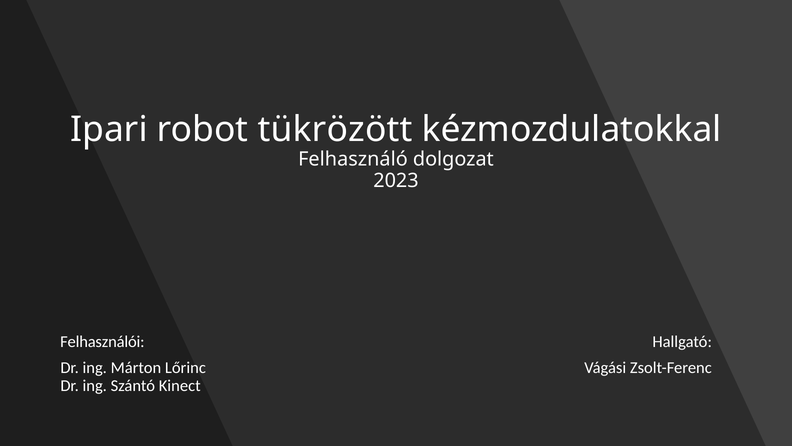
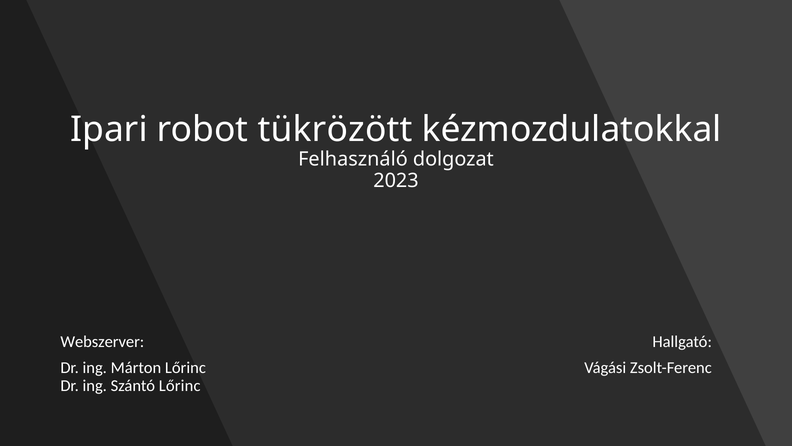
Felhasználói: Felhasználói -> Webszerver
Szántó Kinect: Kinect -> Lőrinc
